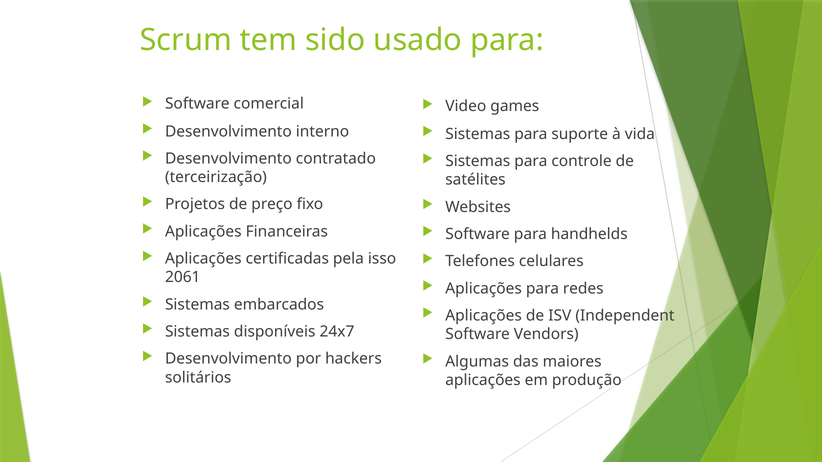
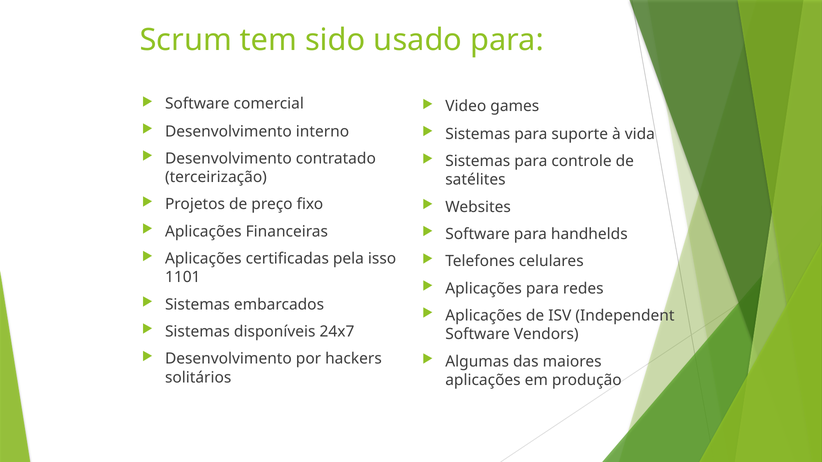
2061: 2061 -> 1101
